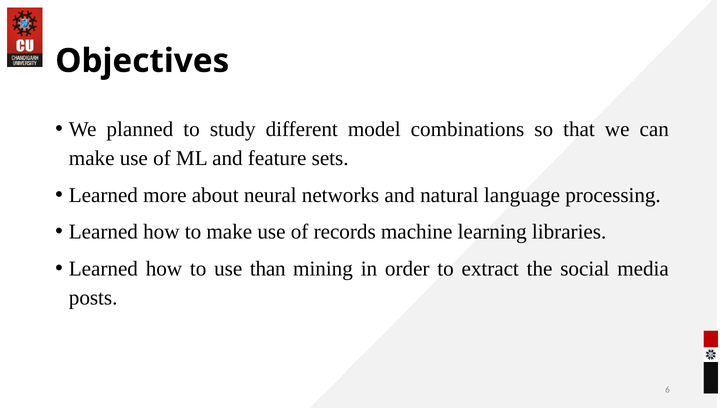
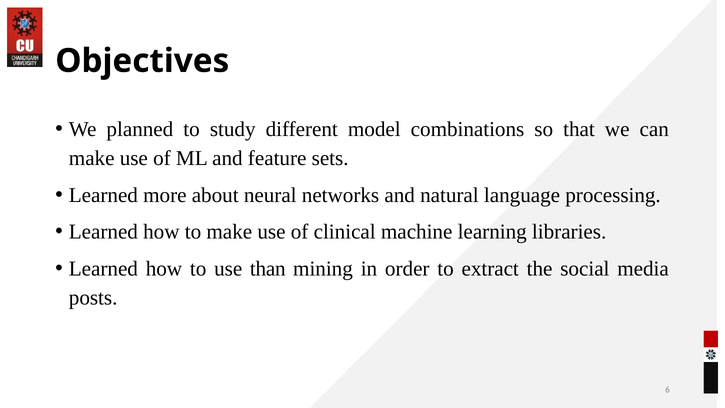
records: records -> clinical
